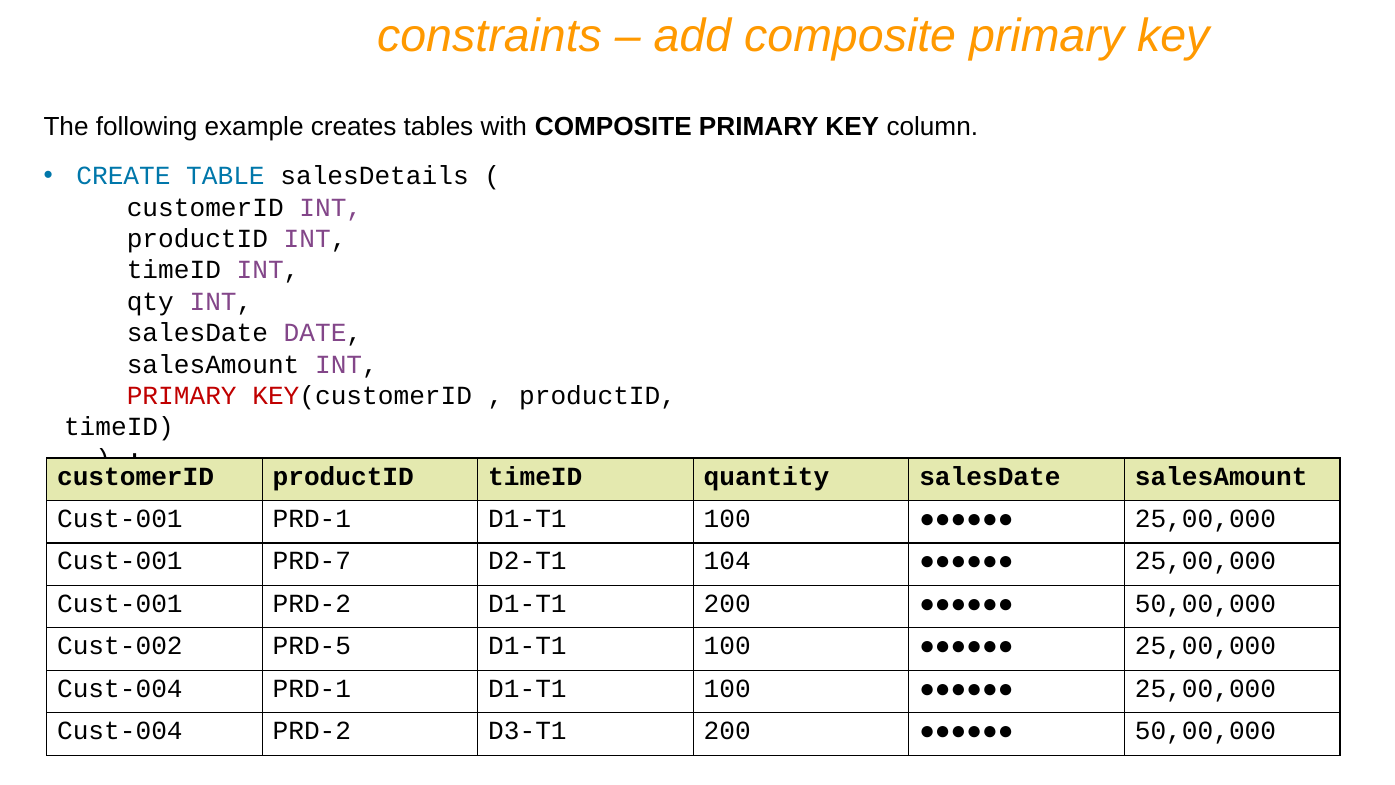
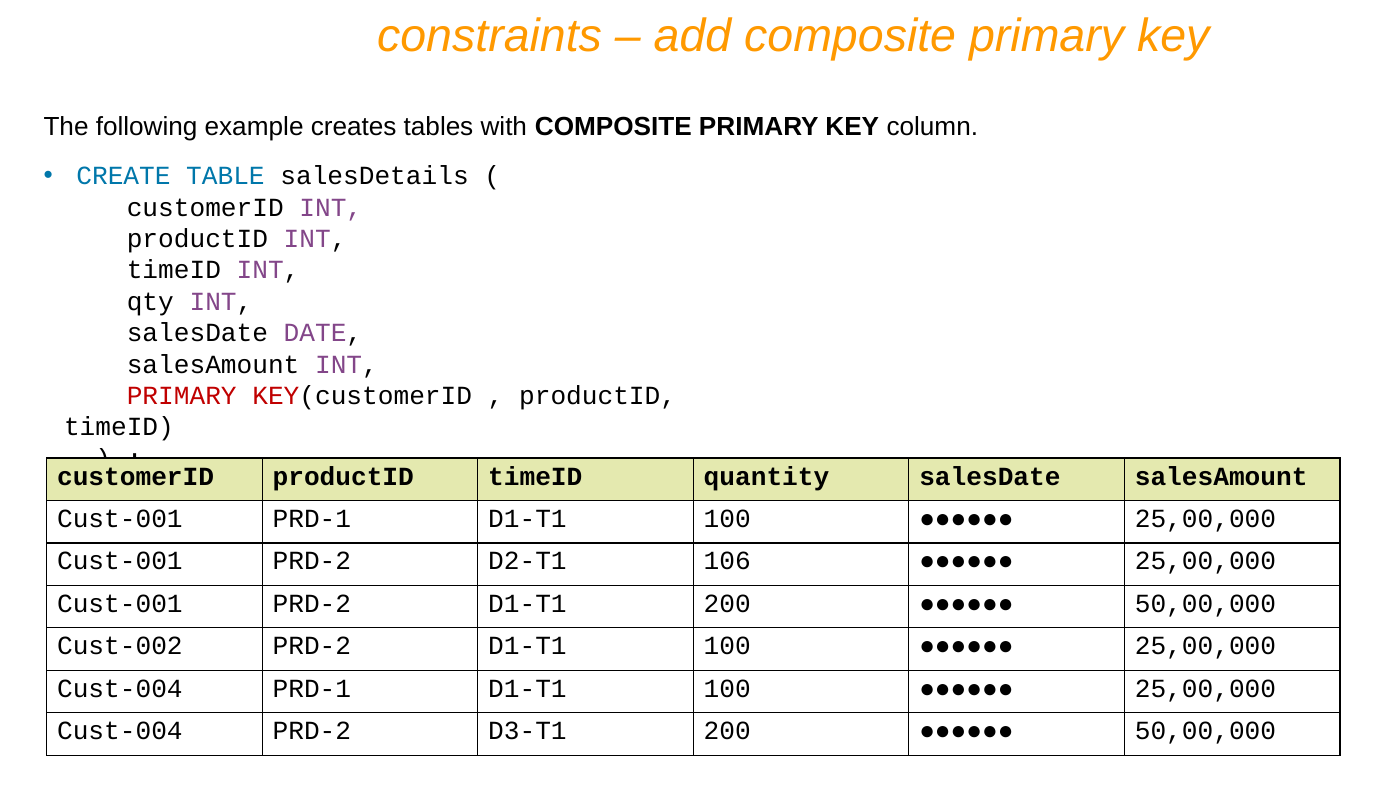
PRD-7 at (312, 561): PRD-7 -> PRD-2
104: 104 -> 106
Cust-002 PRD-5: PRD-5 -> PRD-2
